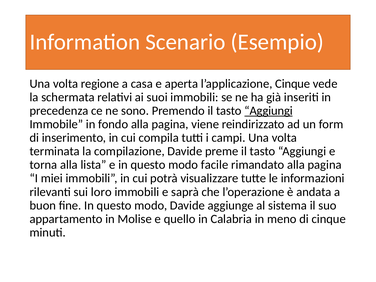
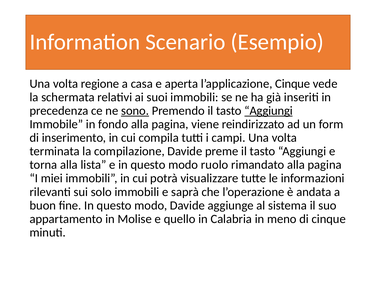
sono underline: none -> present
facile: facile -> ruolo
loro: loro -> solo
